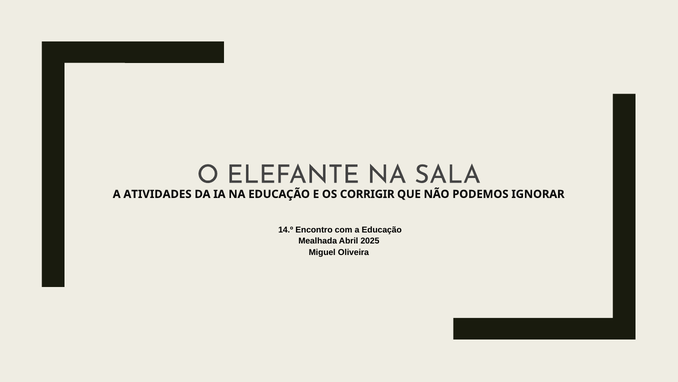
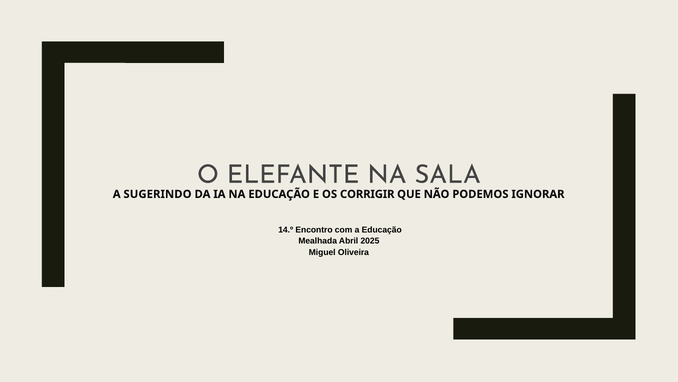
ATIVIDADES: ATIVIDADES -> SUGERINDO
